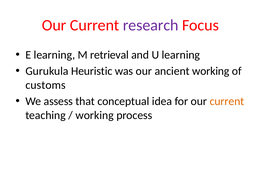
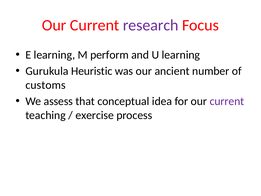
retrieval: retrieval -> perform
ancient working: working -> number
current at (227, 101) colour: orange -> purple
working at (95, 115): working -> exercise
